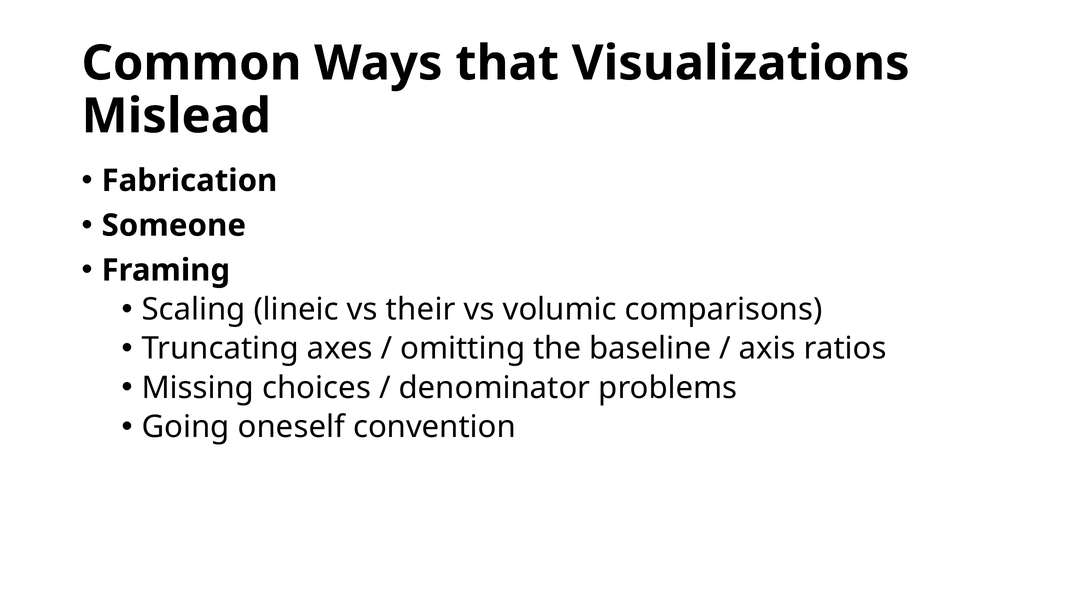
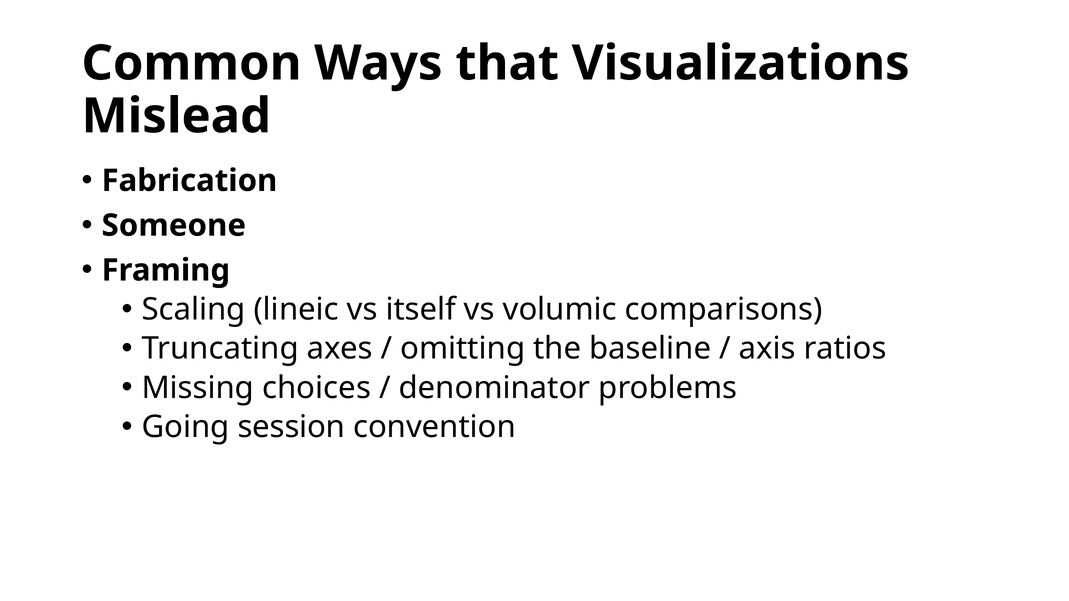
their: their -> itself
oneself: oneself -> session
